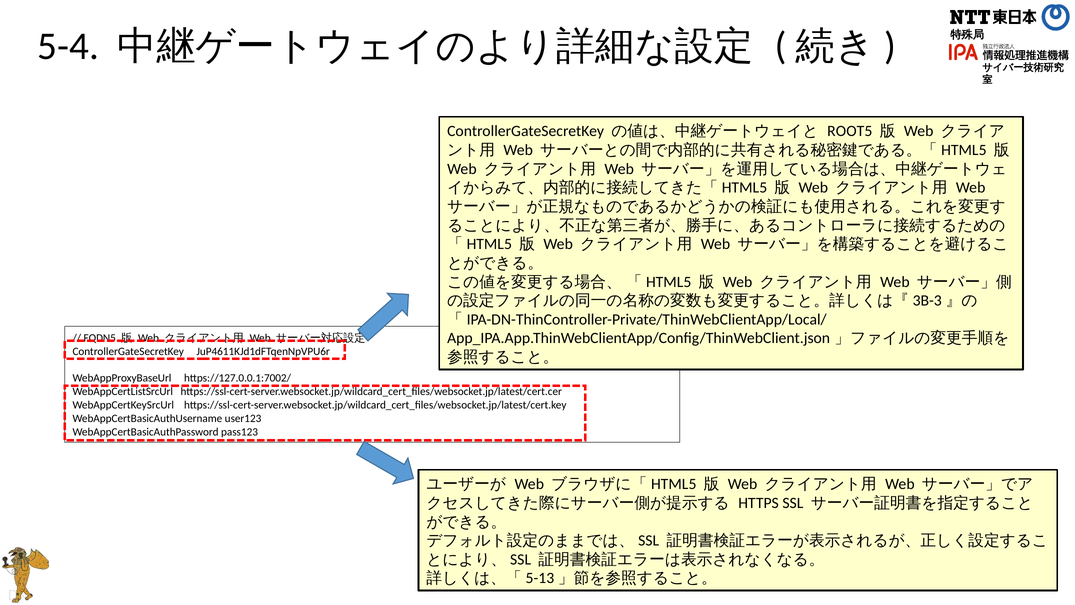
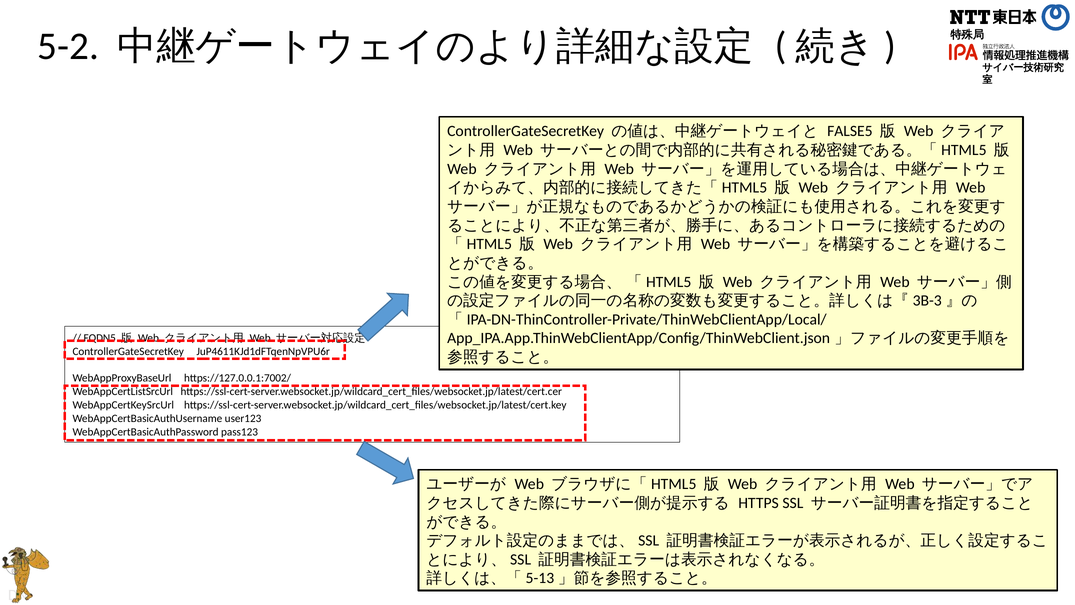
5-4: 5-4 -> 5-2
ROOT5: ROOT5 -> FALSE5
